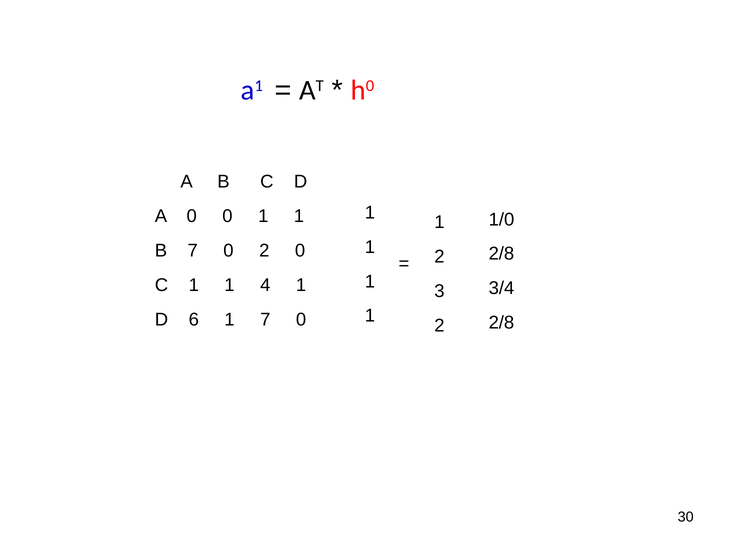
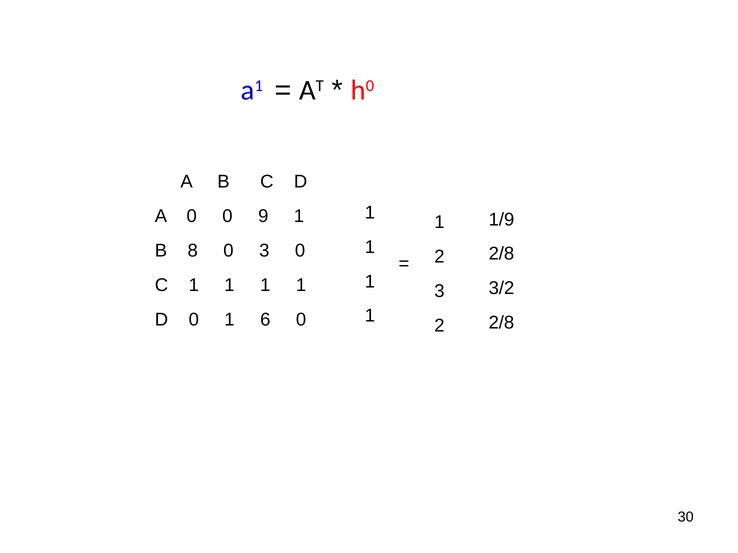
0 0 1: 1 -> 9
1/0: 1/0 -> 1/9
B 7: 7 -> 8
0 2: 2 -> 3
C 1 1 4: 4 -> 1
3/4: 3/4 -> 3/2
D 6: 6 -> 0
1 7: 7 -> 6
